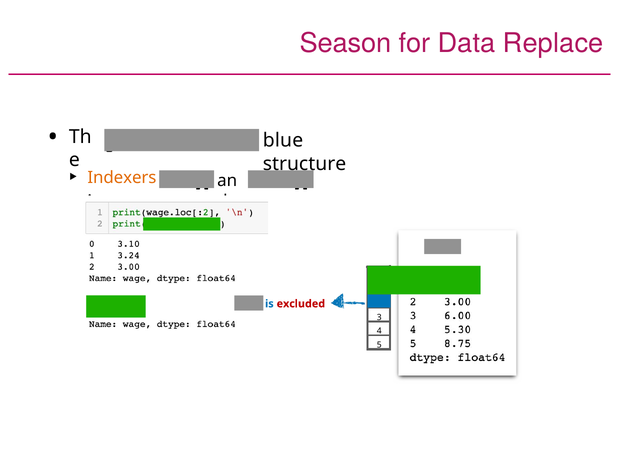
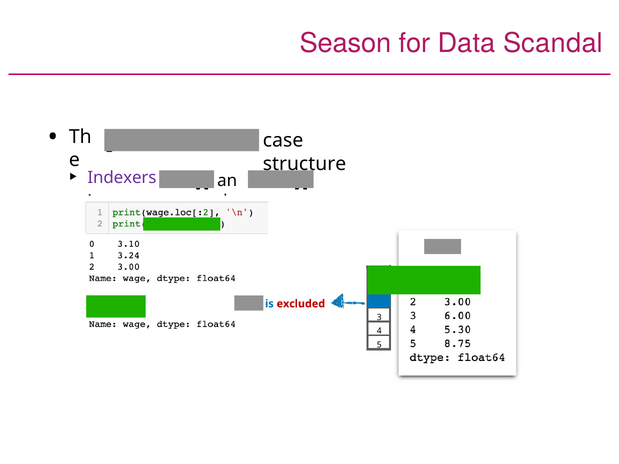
Replace: Replace -> Scandal
blue: blue -> case
Indexers colour: orange -> purple
